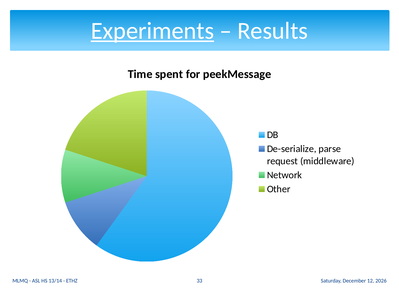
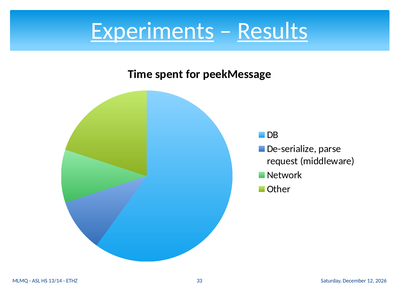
Results underline: none -> present
